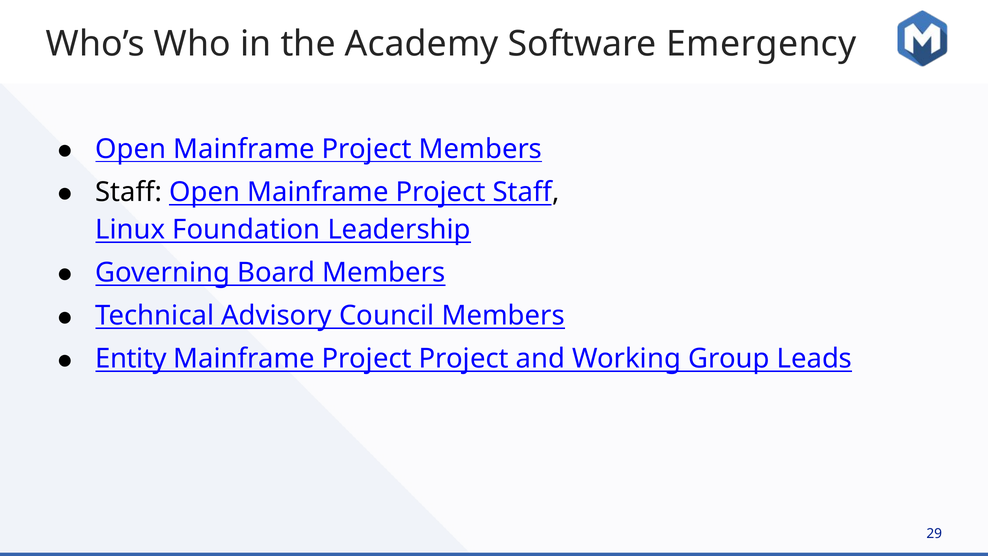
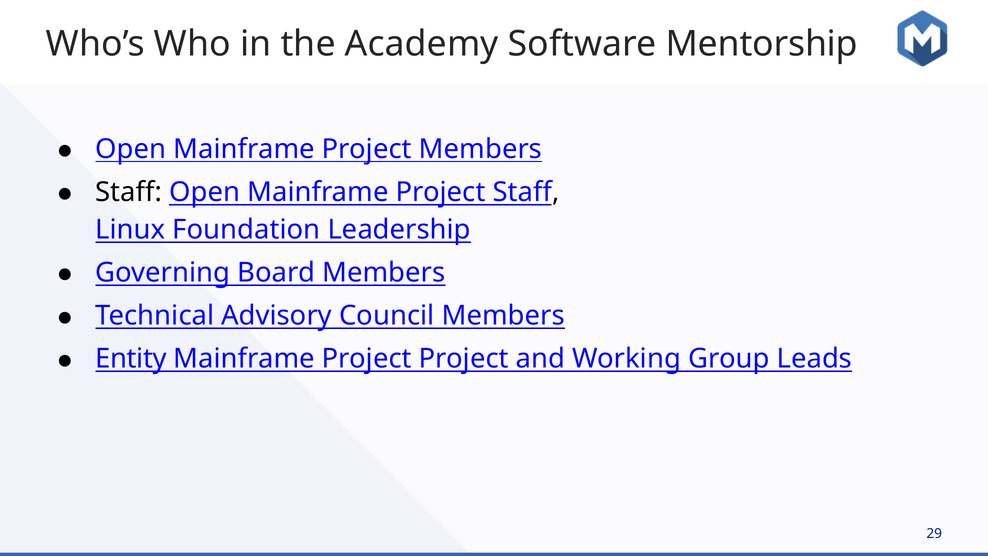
Emergency: Emergency -> Mentorship
